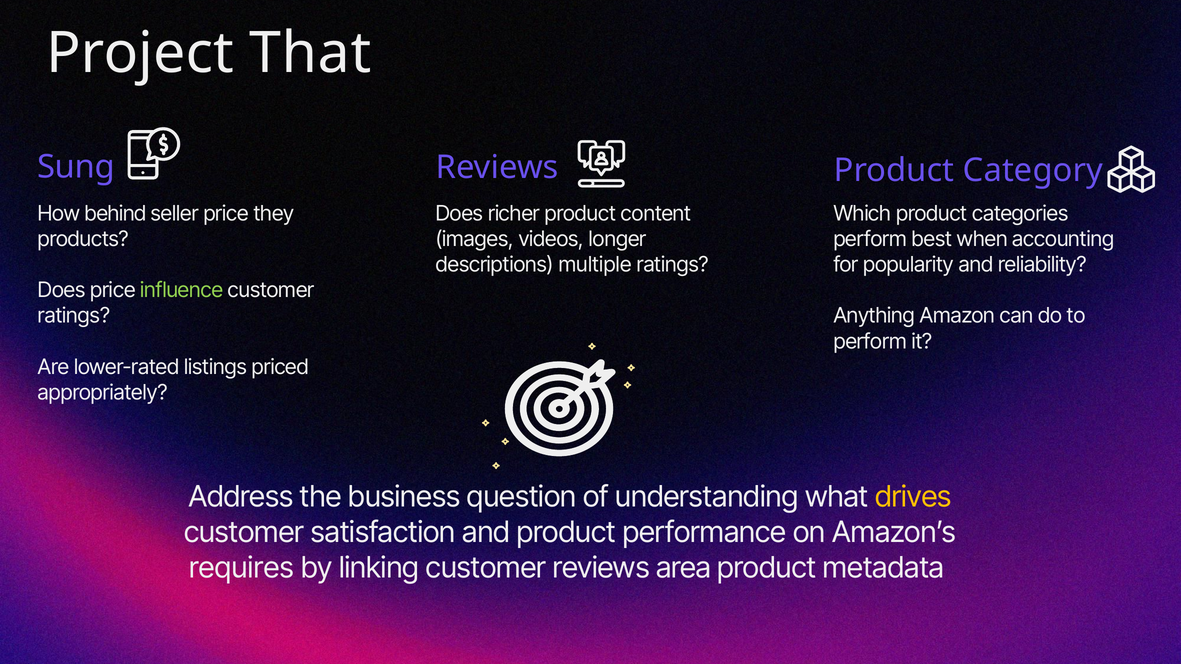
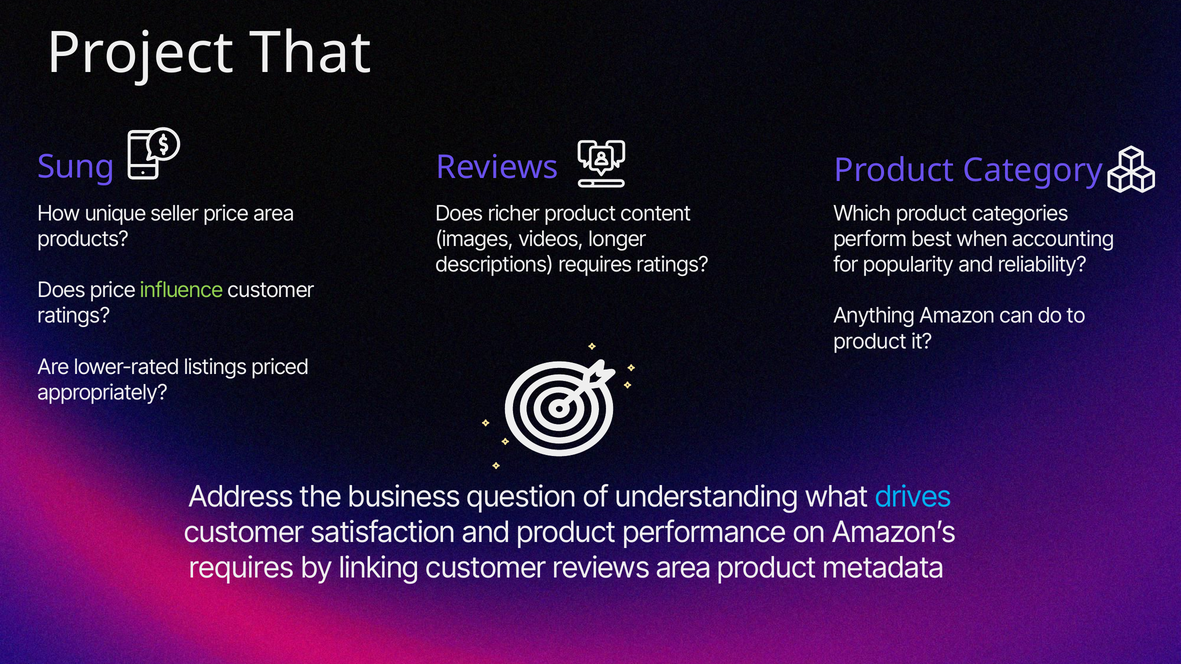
behind: behind -> unique
price they: they -> area
descriptions multiple: multiple -> requires
perform at (870, 342): perform -> product
drives colour: yellow -> light blue
